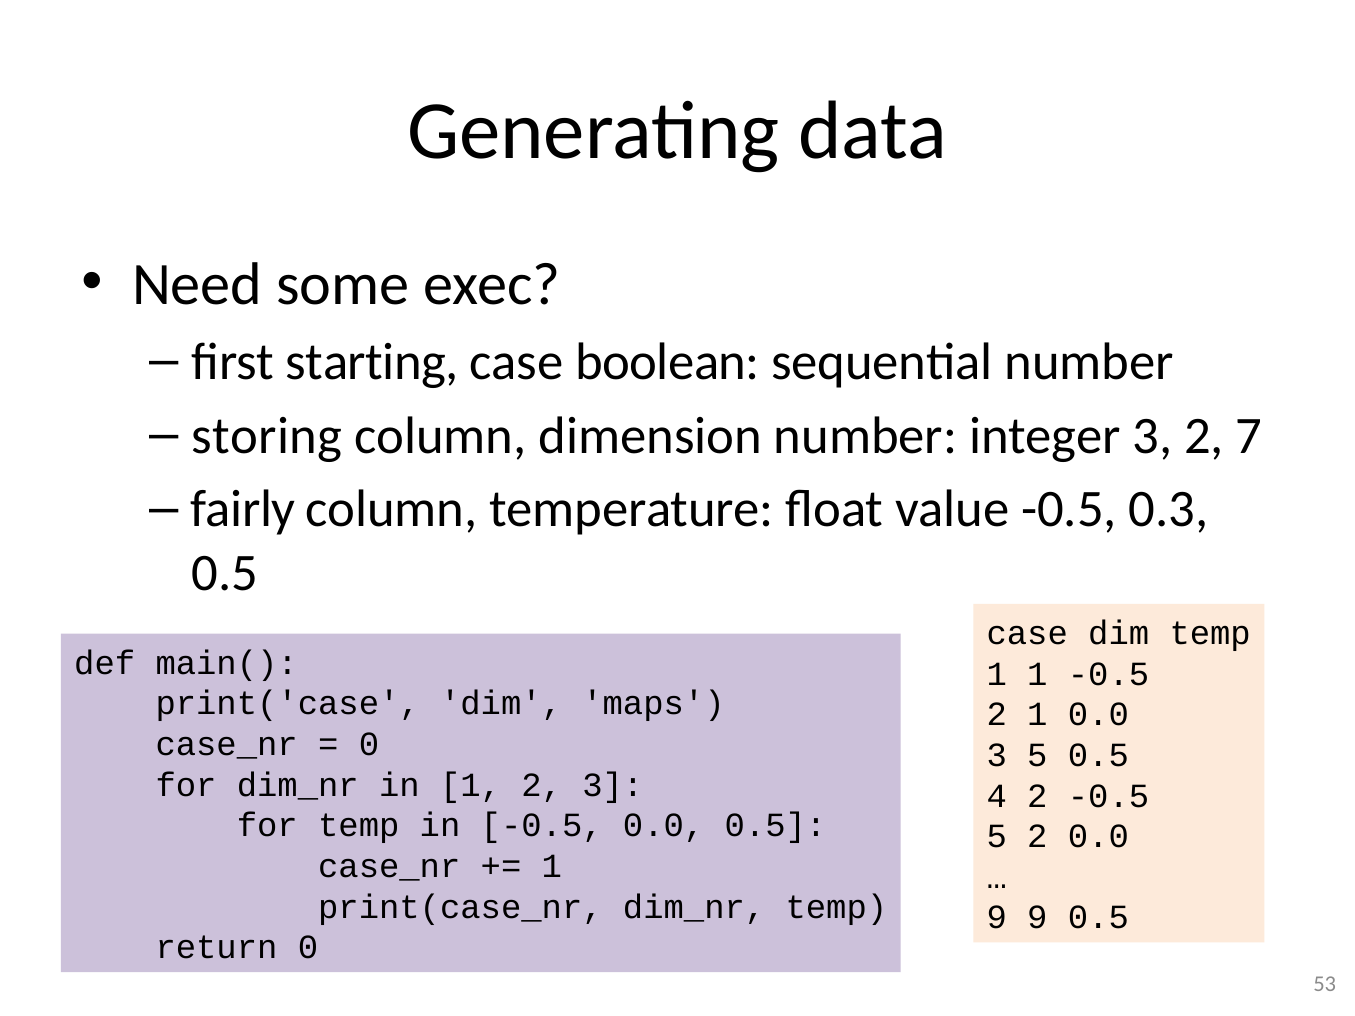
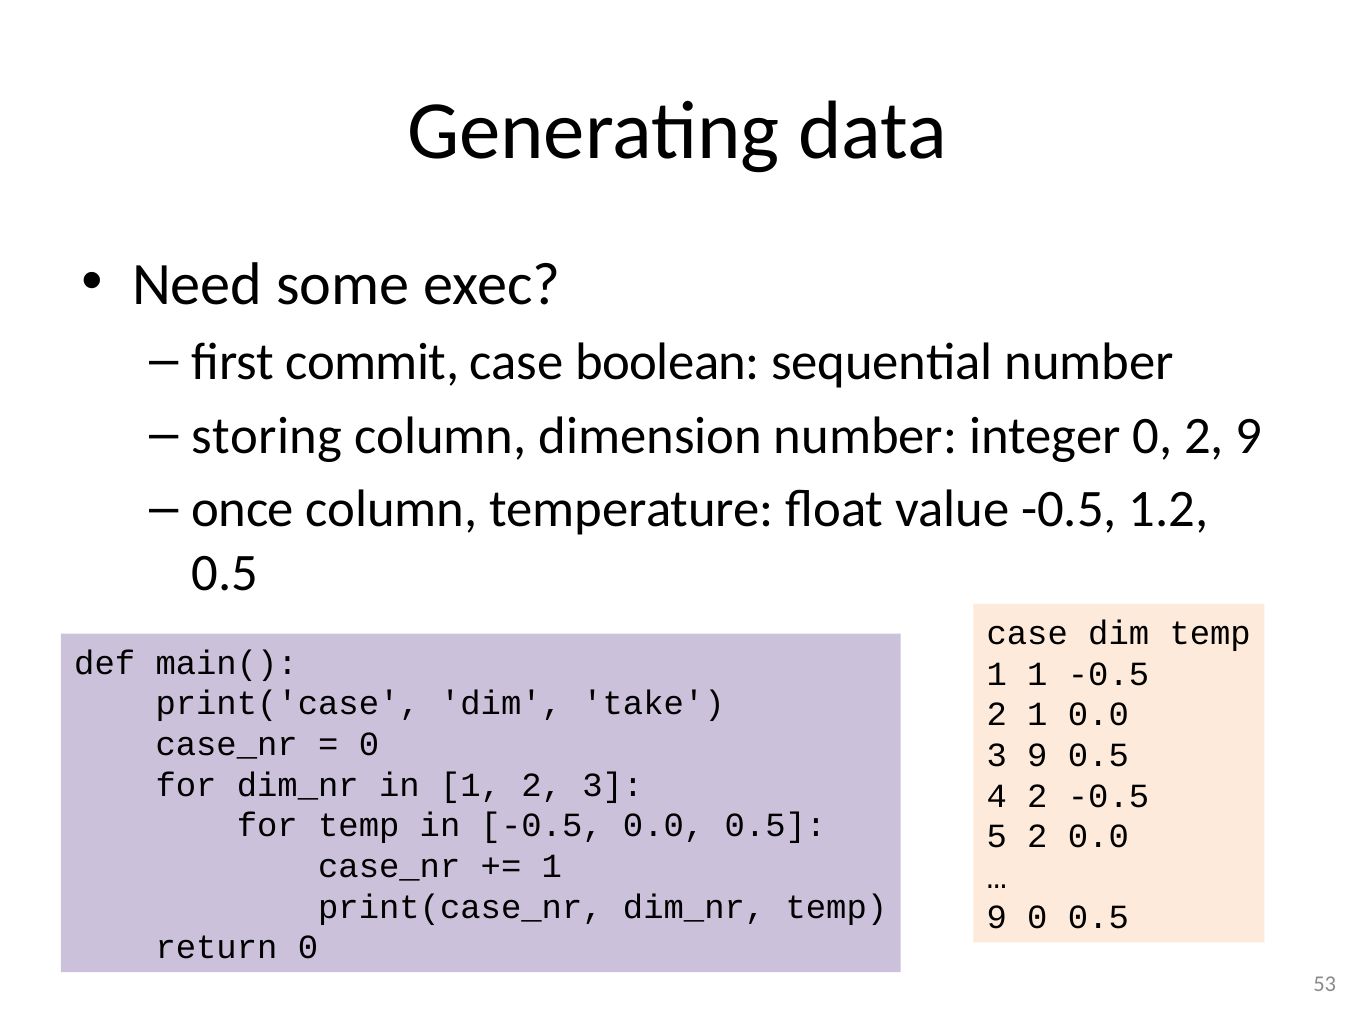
starting: starting -> commit
integer 3: 3 -> 0
2 7: 7 -> 9
fairly: fairly -> once
0.3: 0.3 -> 1.2
maps: maps -> take
3 5: 5 -> 9
9 9: 9 -> 0
